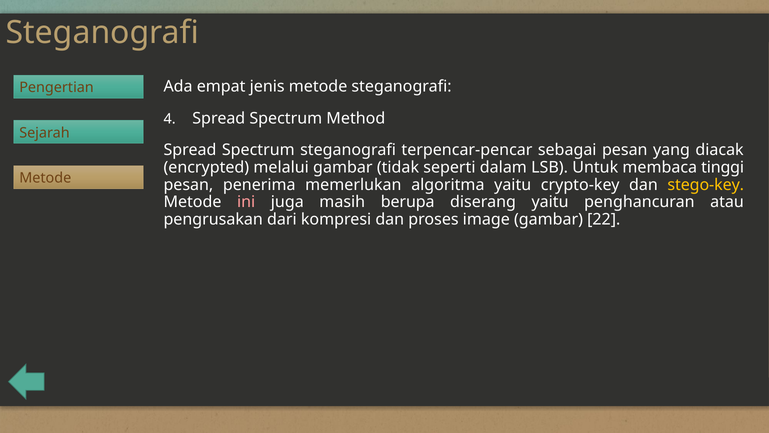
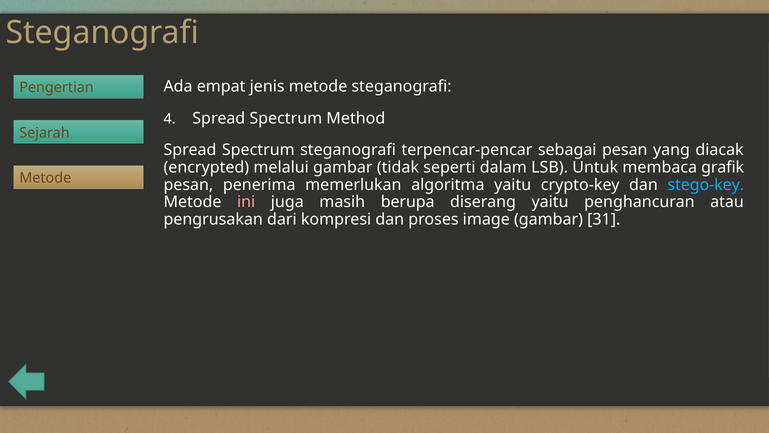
tinggi: tinggi -> grafik
stego-key colour: yellow -> light blue
22: 22 -> 31
